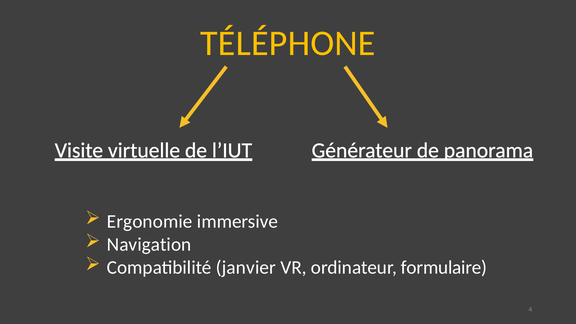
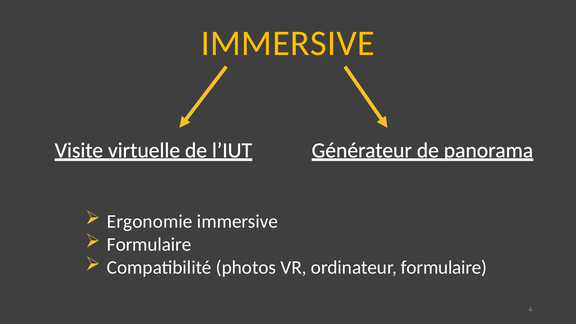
TÉLÉPHONE at (288, 43): TÉLÉPHONE -> IMMERSIVE
Navigation at (149, 244): Navigation -> Formulaire
janvier: janvier -> photos
